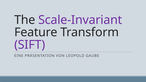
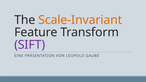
Scale-Invariant colour: purple -> orange
